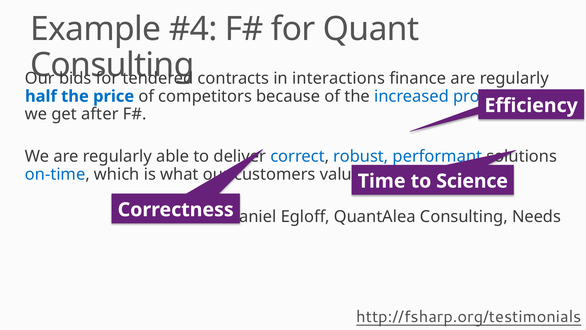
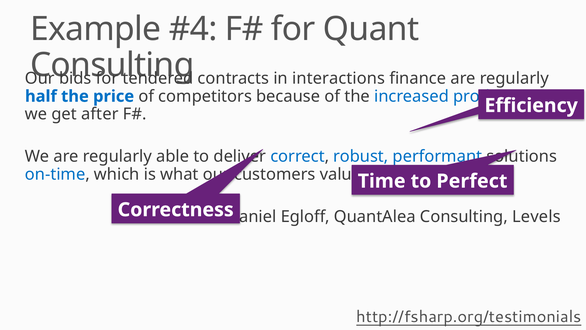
Science: Science -> Perfect
Needs: Needs -> Levels
